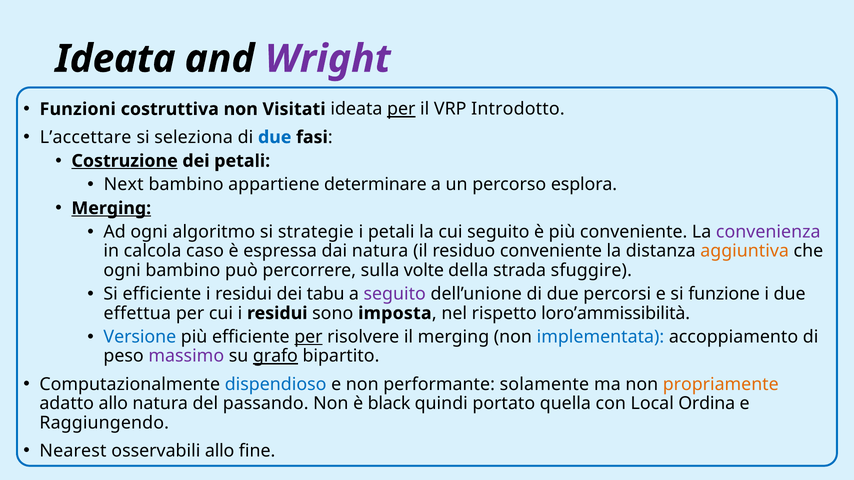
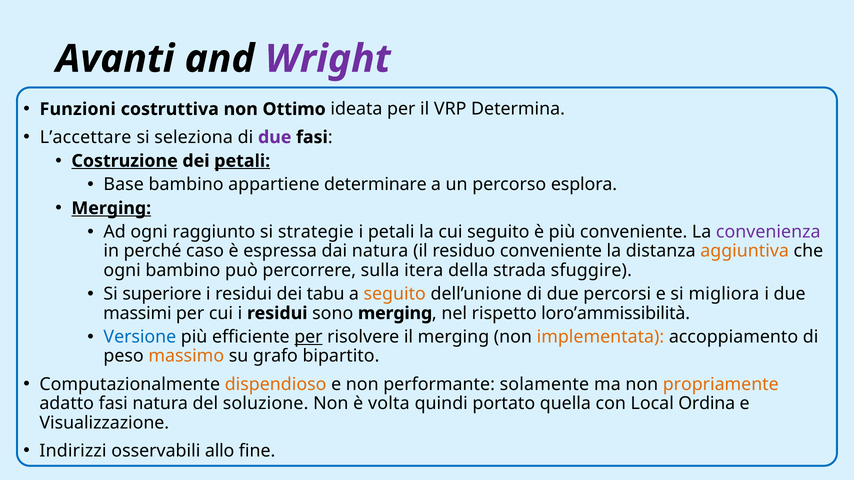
Ideata at (115, 59): Ideata -> Avanti
Visitati: Visitati -> Ottimo
per at (401, 109) underline: present -> none
Introdotto: Introdotto -> Determina
due at (275, 137) colour: blue -> purple
petali at (242, 161) underline: none -> present
Next: Next -> Base
algoritmo: algoritmo -> raggiunto
calcola: calcola -> perché
volte: volte -> itera
Si efficiente: efficiente -> superiore
seguito at (395, 294) colour: purple -> orange
funzione: funzione -> migliora
effettua: effettua -> massimi
sono imposta: imposta -> merging
implementata colour: blue -> orange
massimo colour: purple -> orange
grafo underline: present -> none
dispendioso colour: blue -> orange
adatto allo: allo -> fasi
passando: passando -> soluzione
black: black -> volta
Raggiungendo: Raggiungendo -> Visualizzazione
Nearest: Nearest -> Indirizzi
